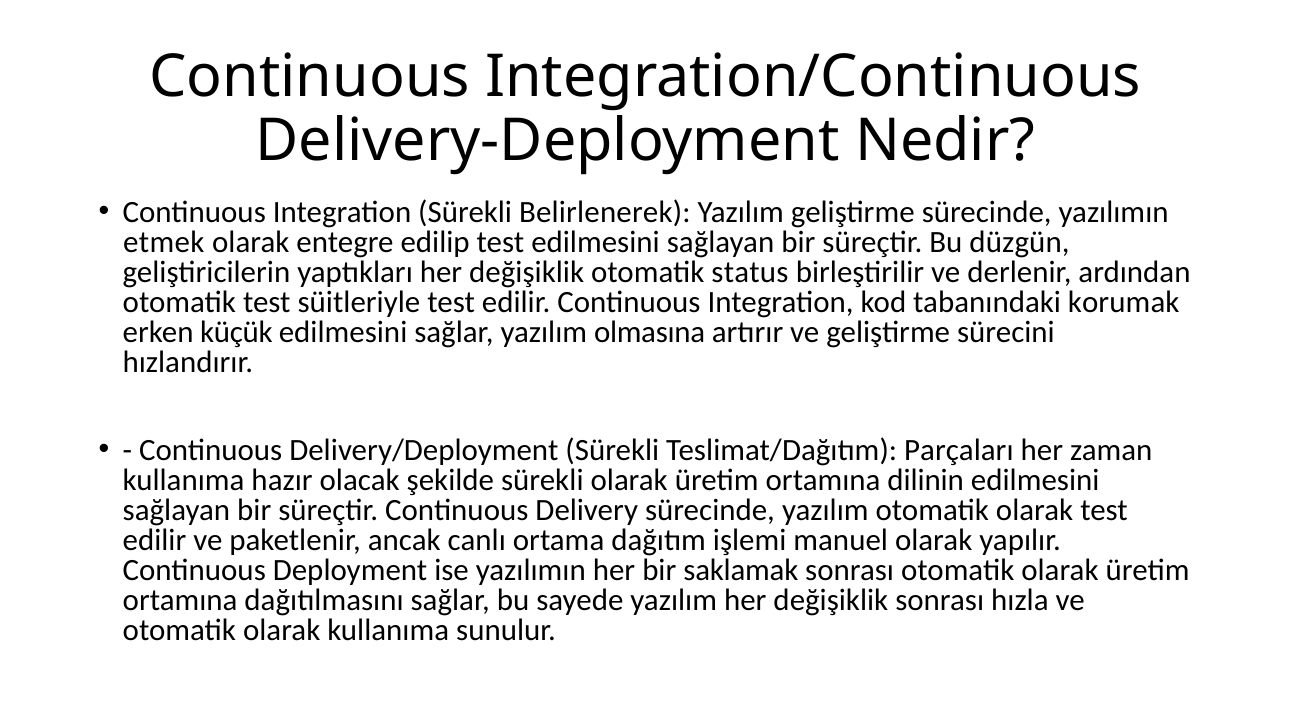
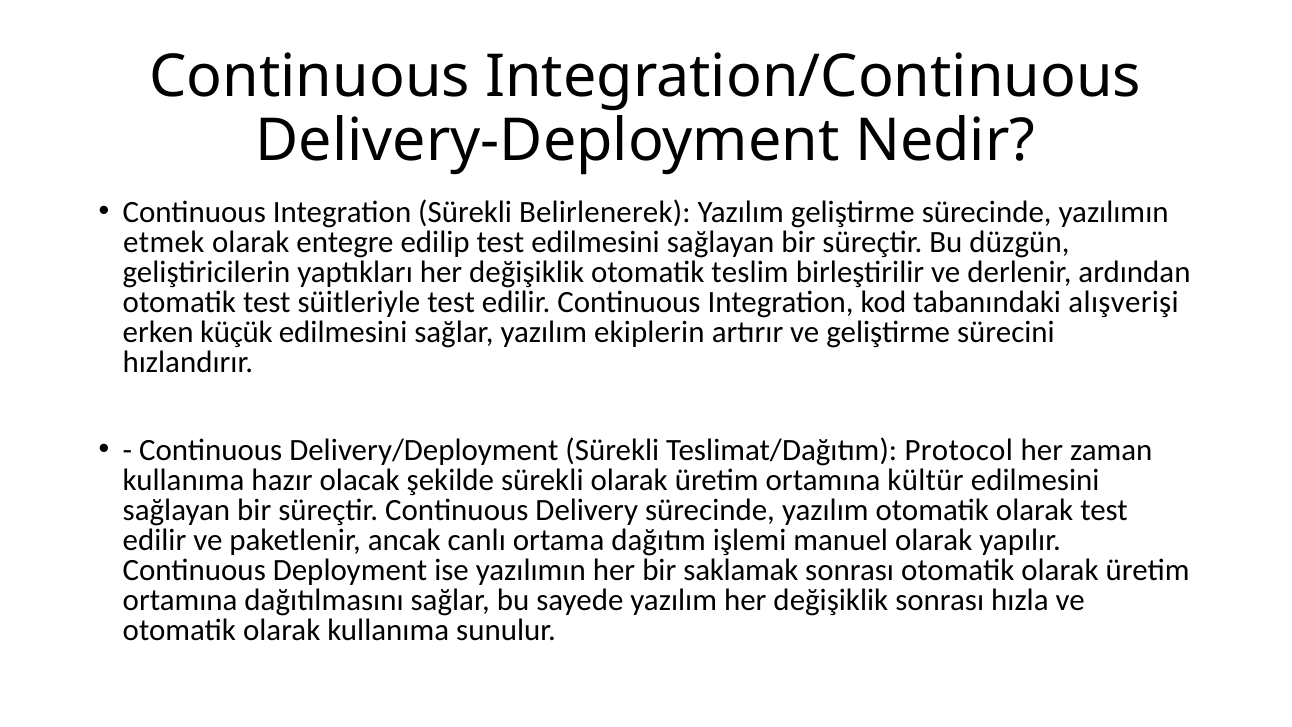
status: status -> teslim
korumak: korumak -> alışverişi
olmasına: olmasına -> ekiplerin
Parçaları: Parçaları -> Protocol
dilinin: dilinin -> kültür
